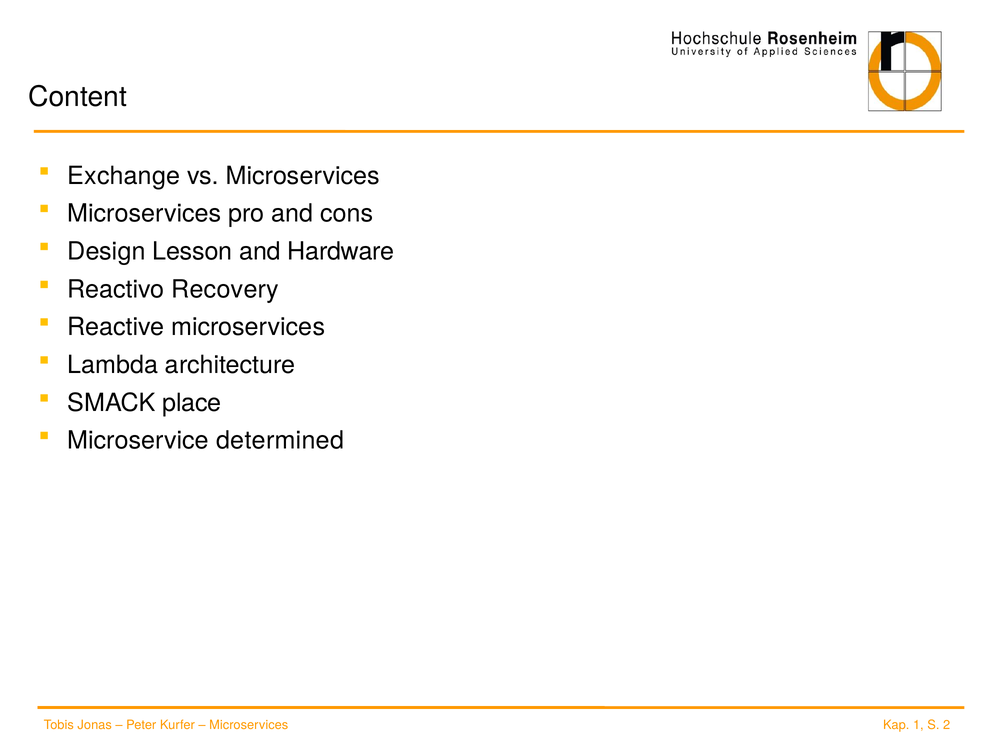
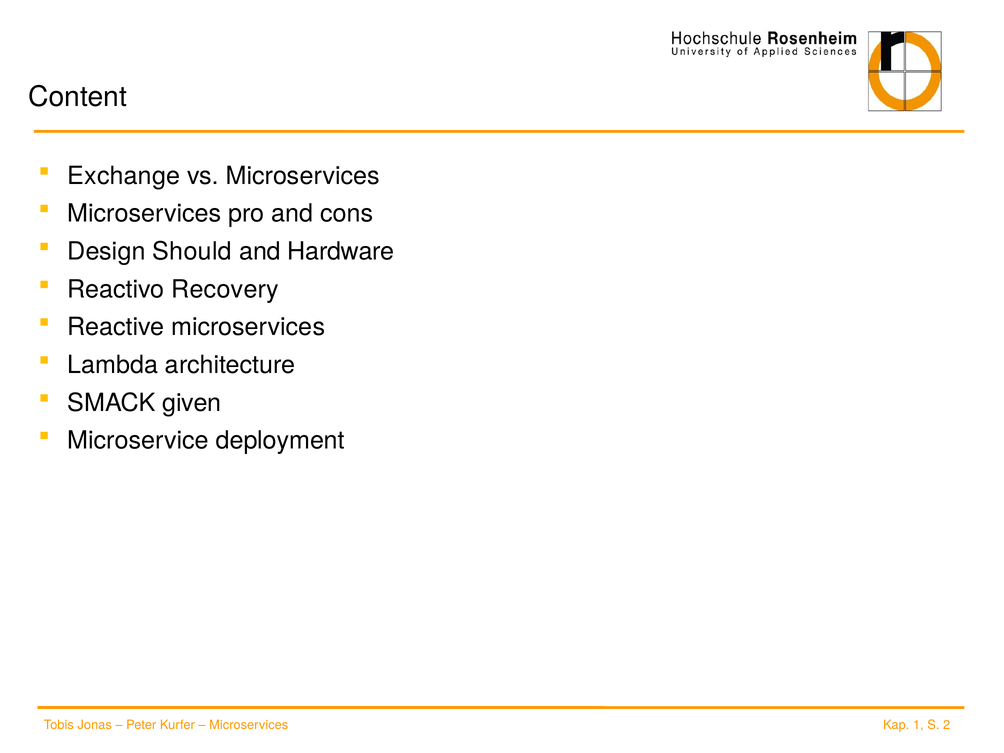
Lesson: Lesson -> Should
place: place -> given
determined: determined -> deployment
